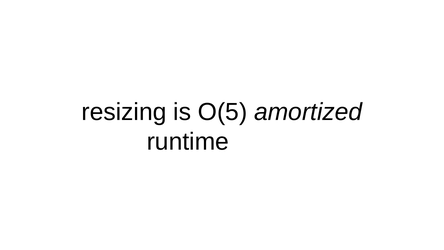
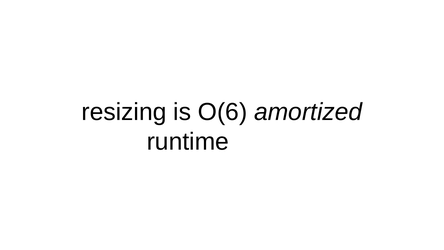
O(5: O(5 -> O(6
